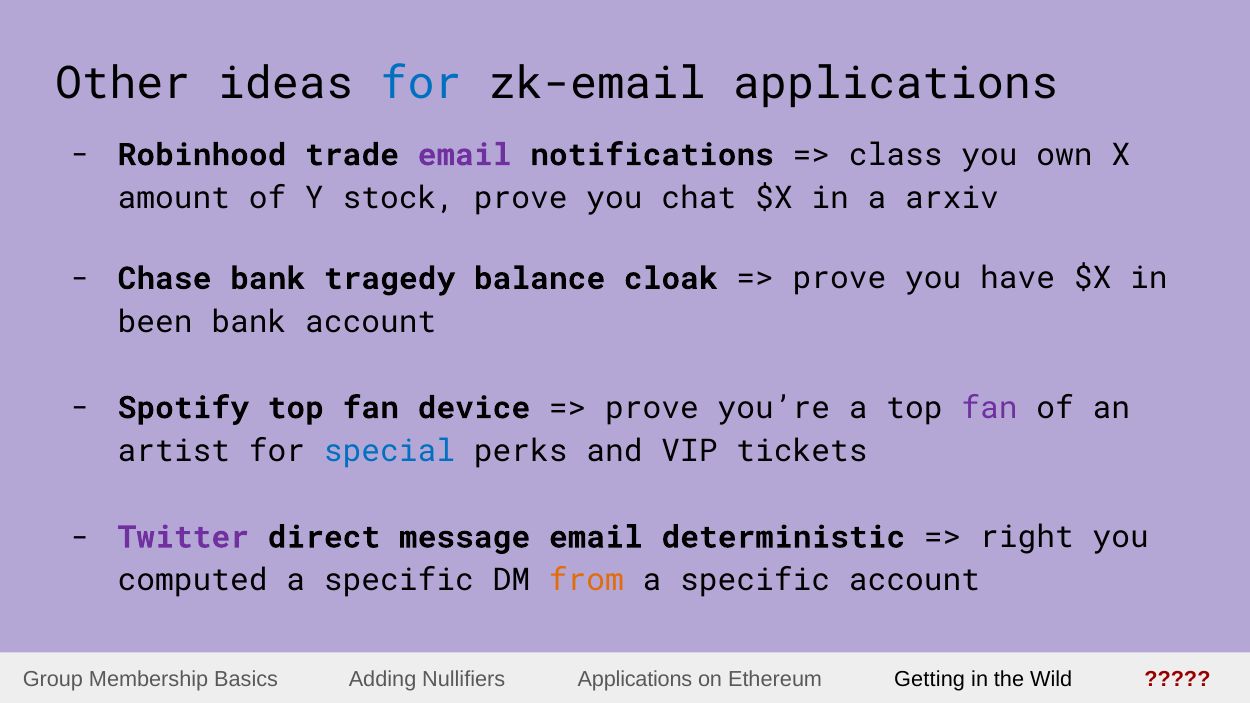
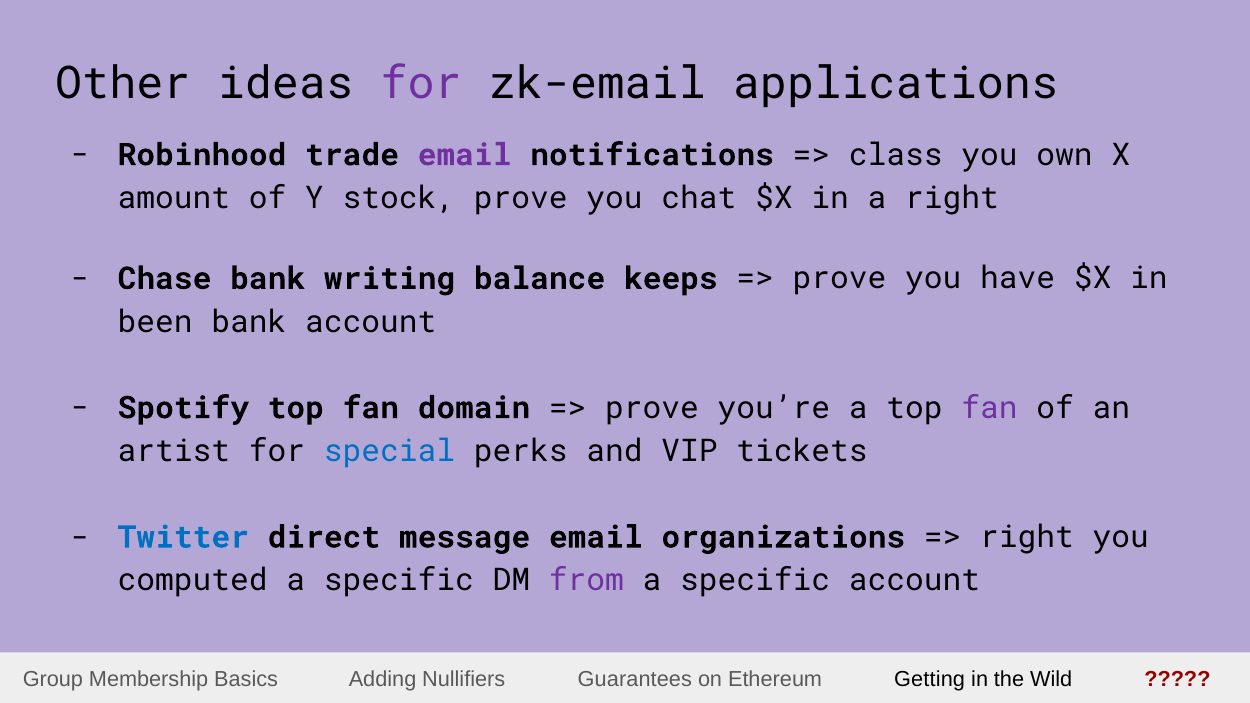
for at (421, 84) colour: blue -> purple
a arxiv: arxiv -> right
tragedy: tragedy -> writing
cloak: cloak -> keeps
device: device -> domain
Twitter colour: purple -> blue
deterministic: deterministic -> organizations
from colour: orange -> purple
Nullifiers Applications: Applications -> Guarantees
